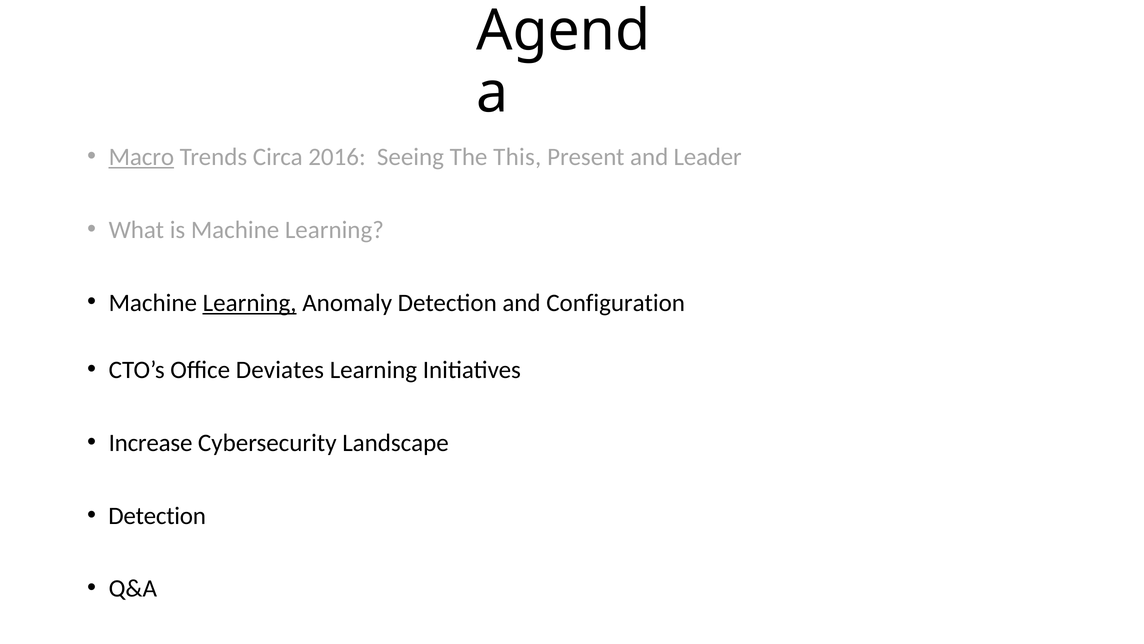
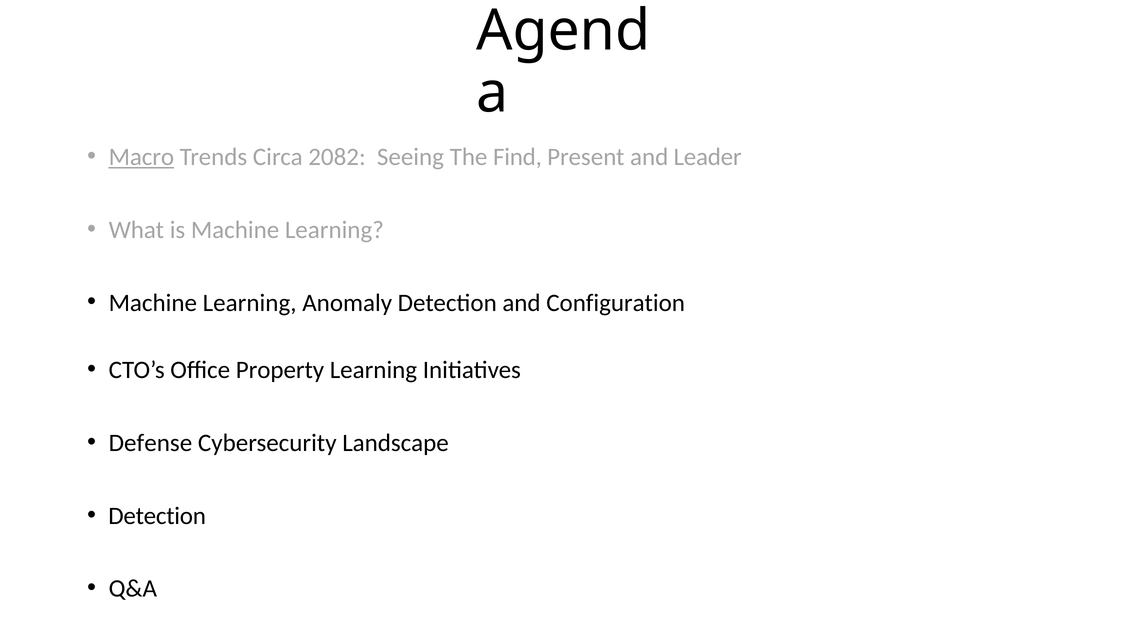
2016: 2016 -> 2082
This: This -> Find
Learning at (250, 303) underline: present -> none
Deviates: Deviates -> Property
Increase: Increase -> Defense
